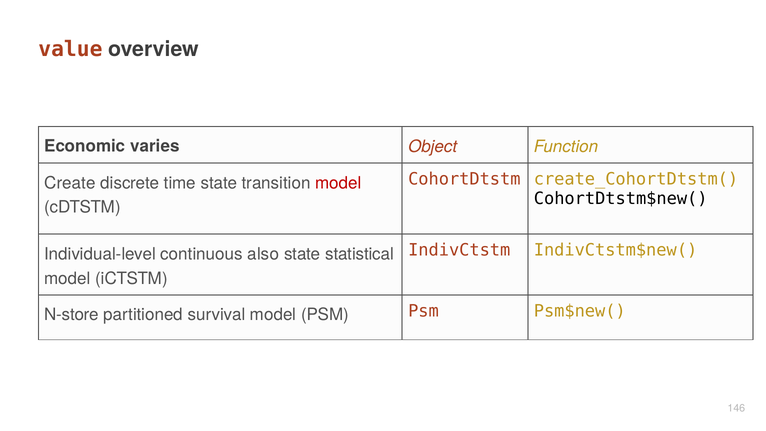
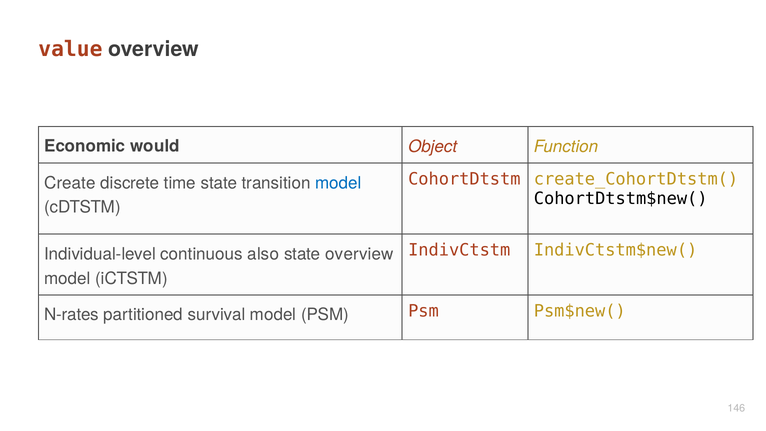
varies: varies -> would
model at (338, 183) colour: red -> blue
state statistical: statistical -> overview
N-store: N-store -> N-rates
